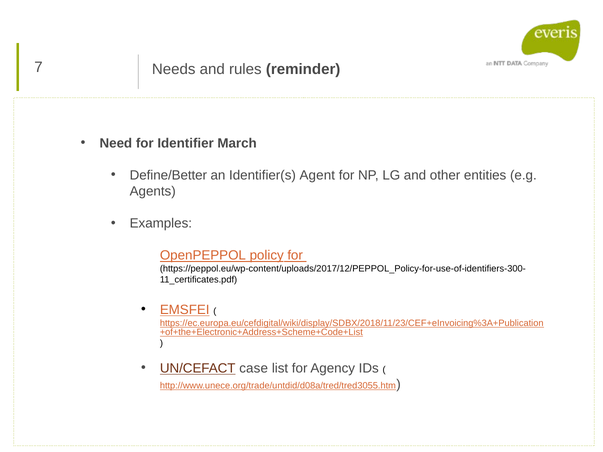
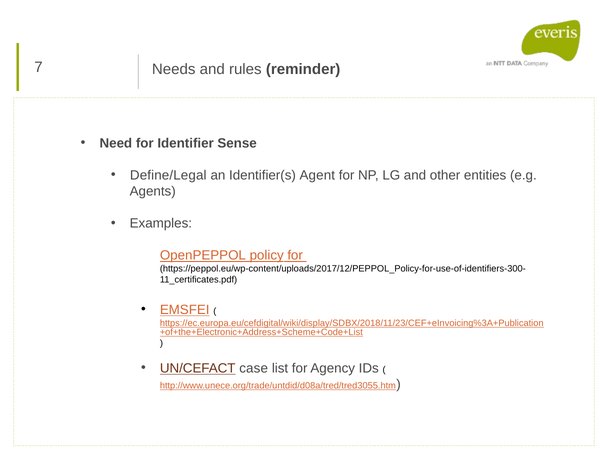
March: March -> Sense
Define/Better: Define/Better -> Define/Legal
